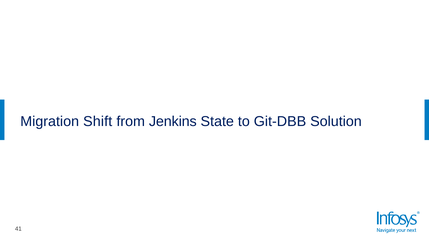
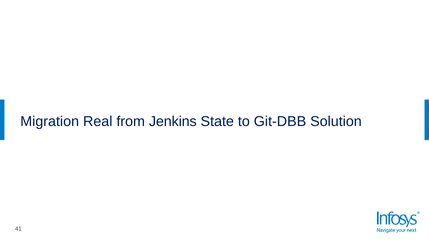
Shift: Shift -> Real
